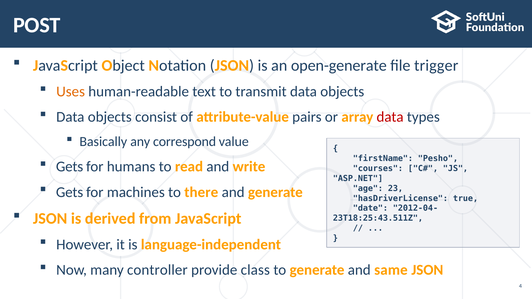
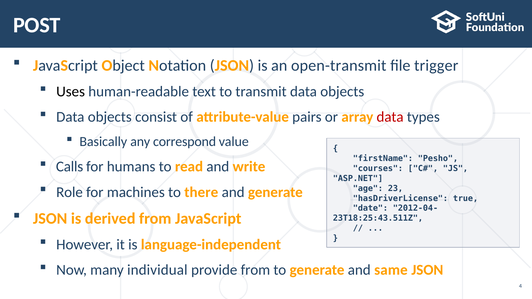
open-generate: open-generate -> open-transmit
Uses colour: orange -> black
Gets at (70, 167): Gets -> Calls
Gets at (70, 192): Gets -> Role
controller: controller -> individual
provide class: class -> from
